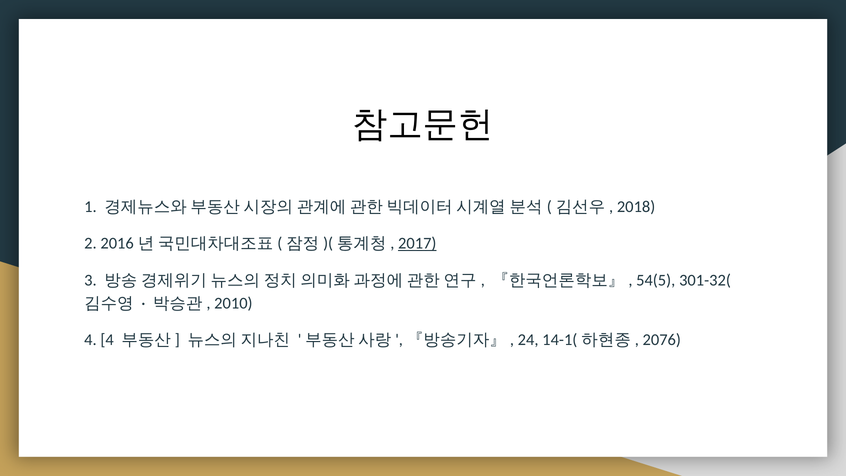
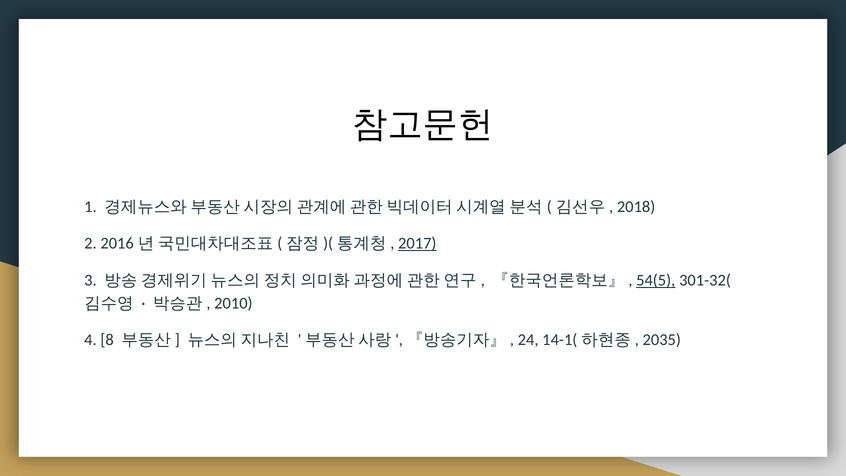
54(5 underline: none -> present
4 4: 4 -> 8
2076: 2076 -> 2035
